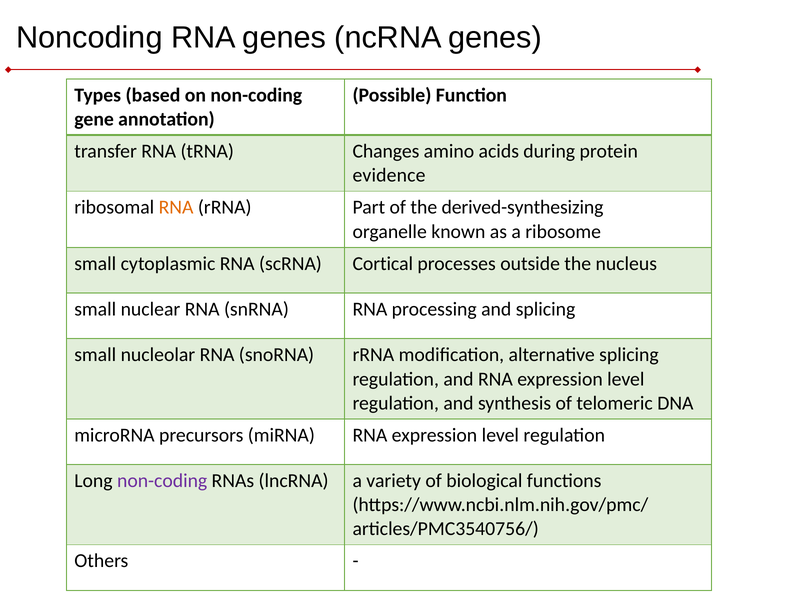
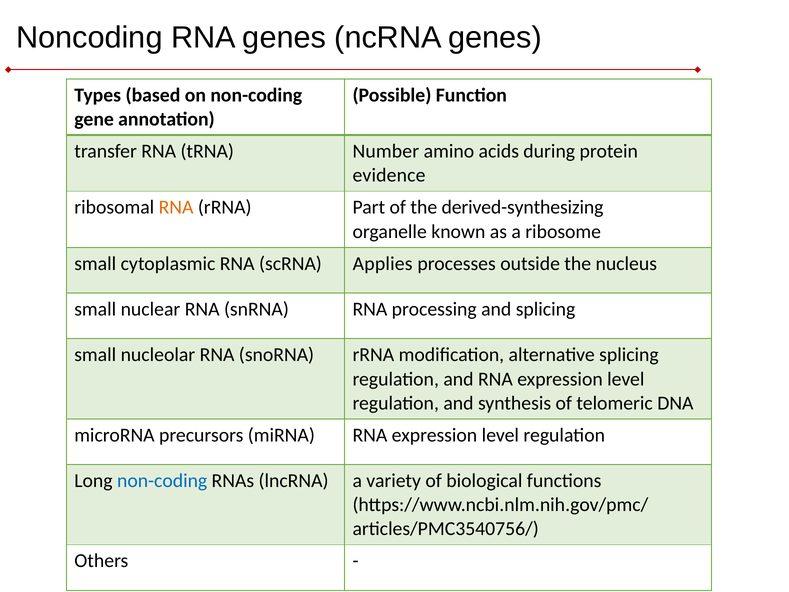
Changes: Changes -> Number
Cortical: Cortical -> Applies
non-coding at (162, 481) colour: purple -> blue
